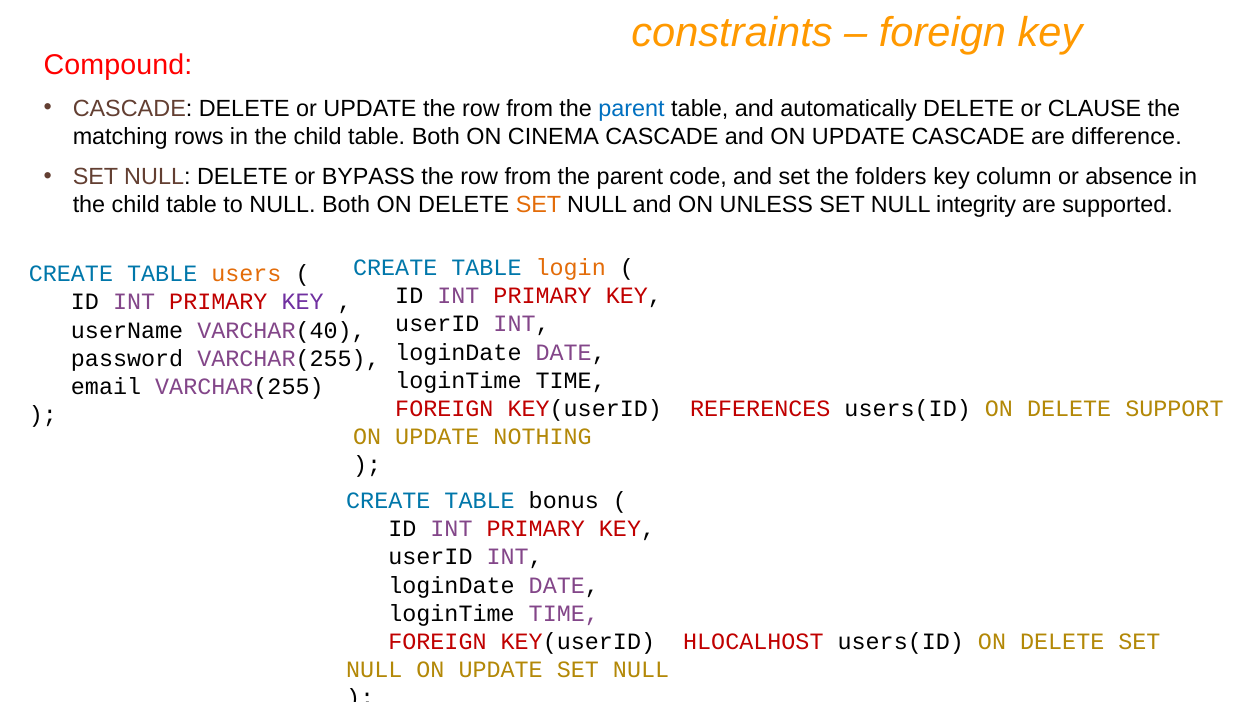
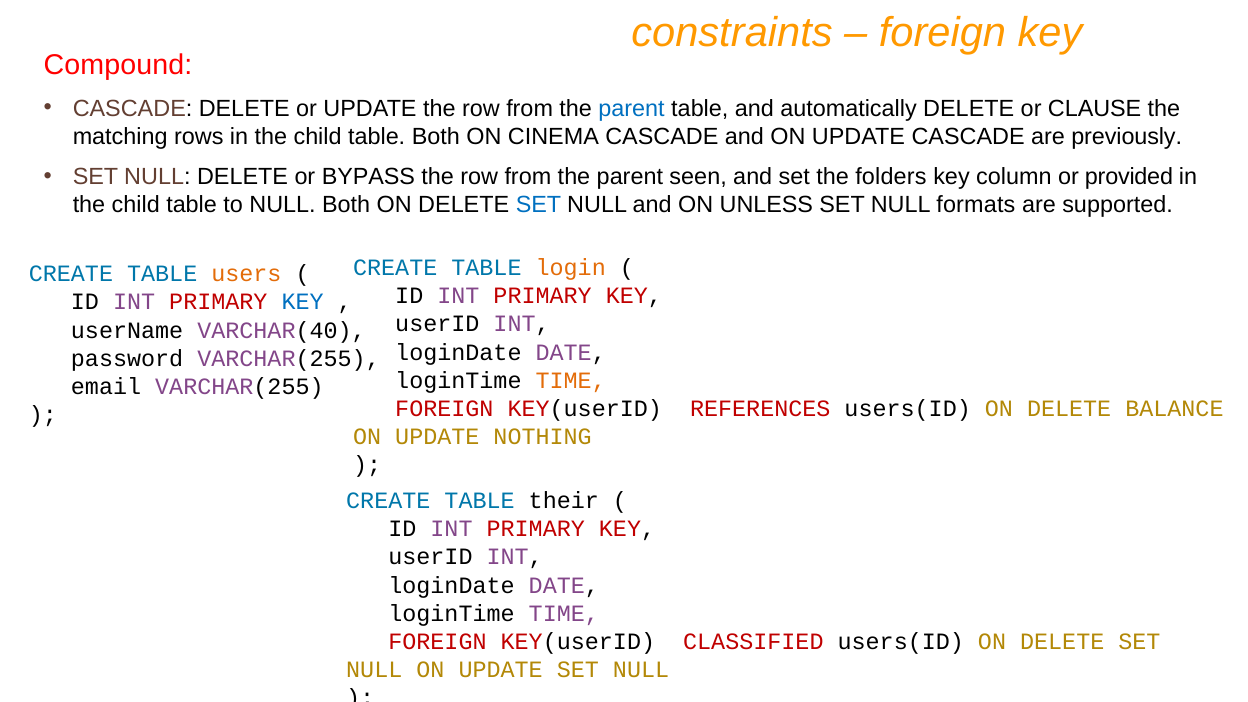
difference: difference -> previously
code: code -> seen
absence: absence -> provided
SET at (538, 205) colour: orange -> blue
integrity: integrity -> formats
KEY at (303, 302) colour: purple -> blue
TIME at (571, 380) colour: black -> orange
SUPPORT: SUPPORT -> BALANCE
bonus: bonus -> their
HLOCALHOST: HLOCALHOST -> CLASSIFIED
